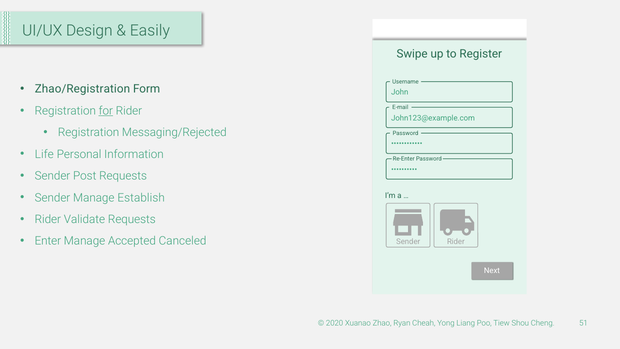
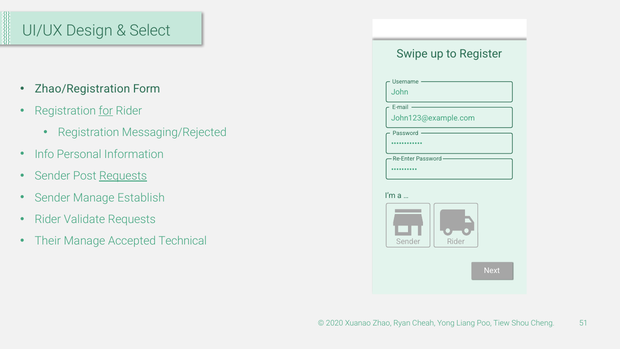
Easily: Easily -> Select
Life: Life -> Info
Requests at (123, 176) underline: none -> present
Enter: Enter -> Their
Canceled: Canceled -> Technical
